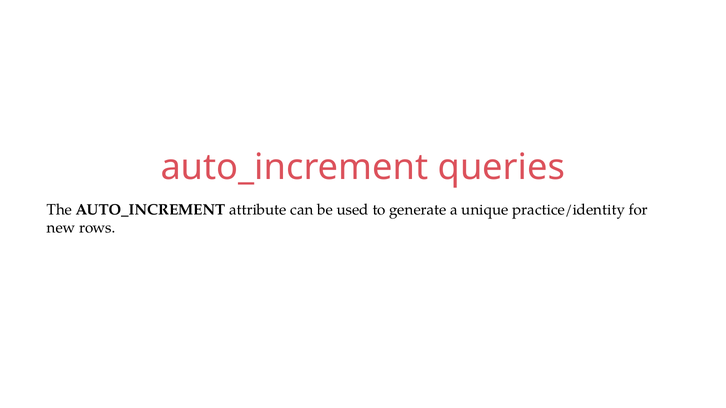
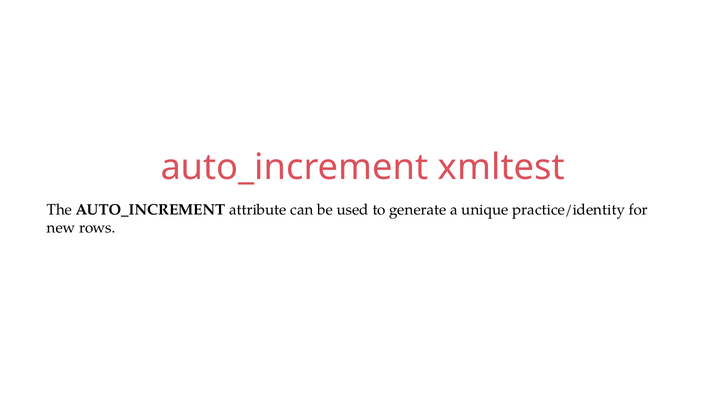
queries: queries -> xmltest
